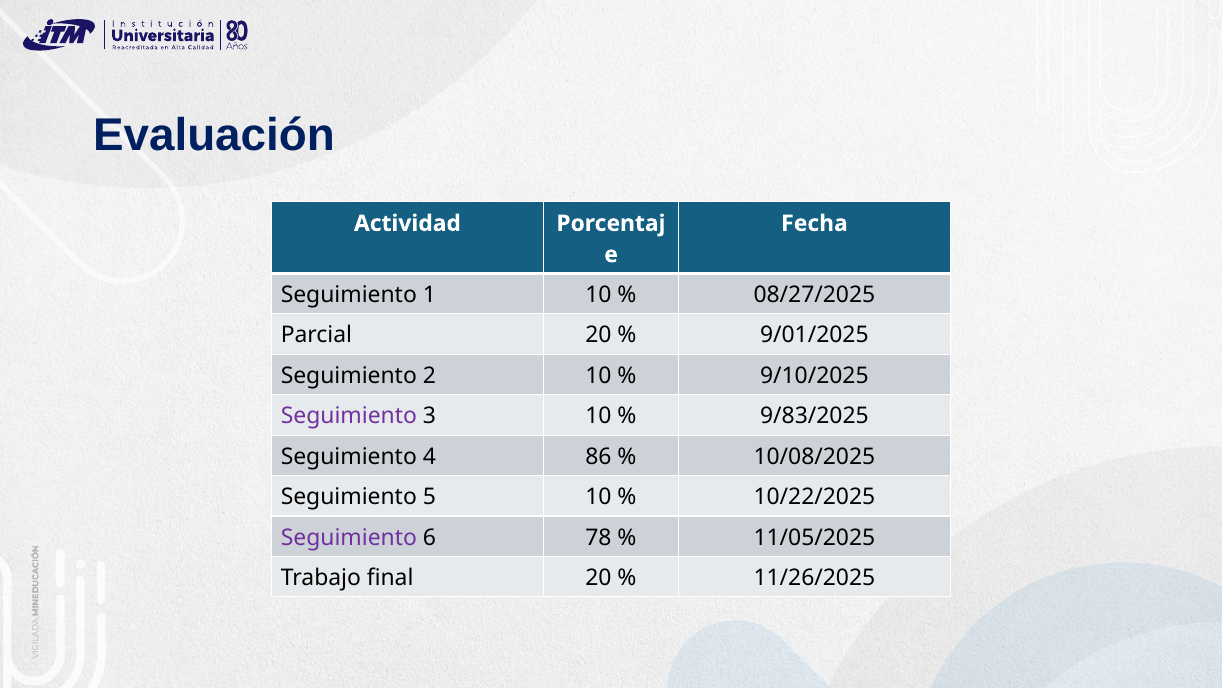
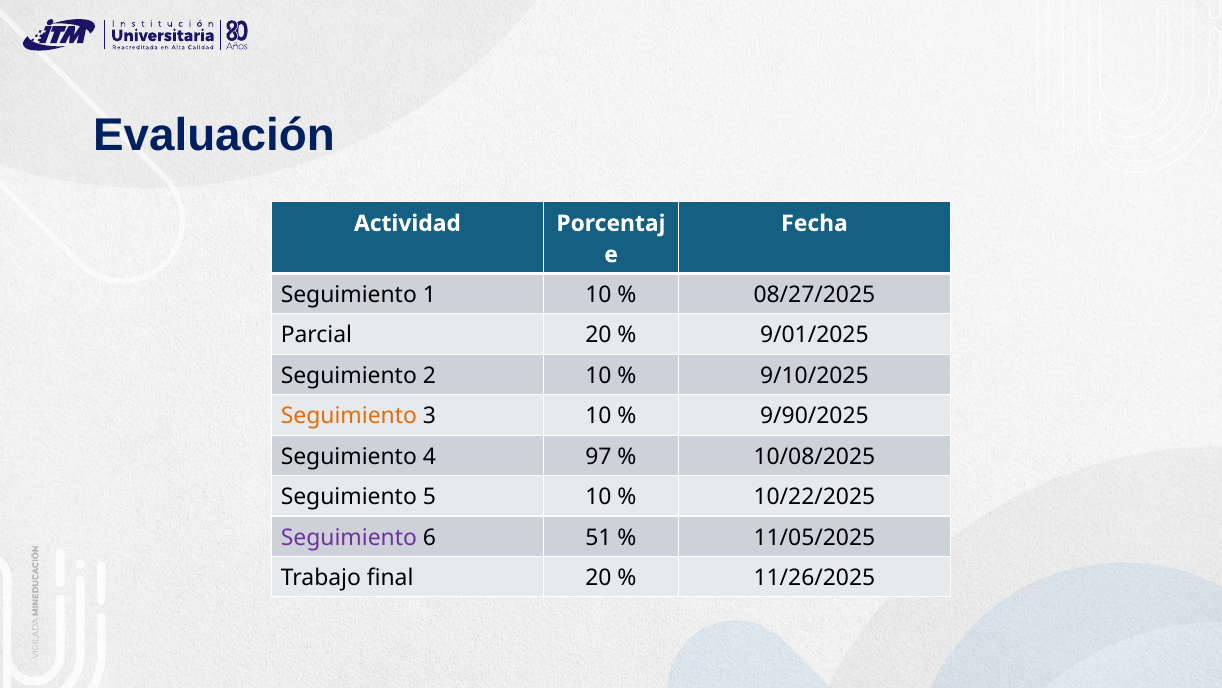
Seguimiento at (349, 416) colour: purple -> orange
9/83/2025: 9/83/2025 -> 9/90/2025
86: 86 -> 97
78: 78 -> 51
